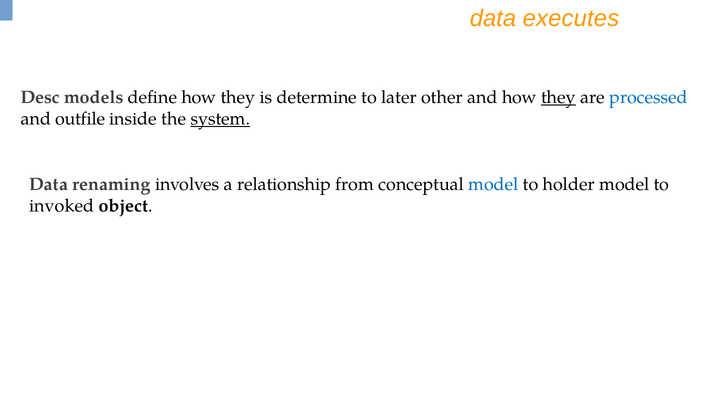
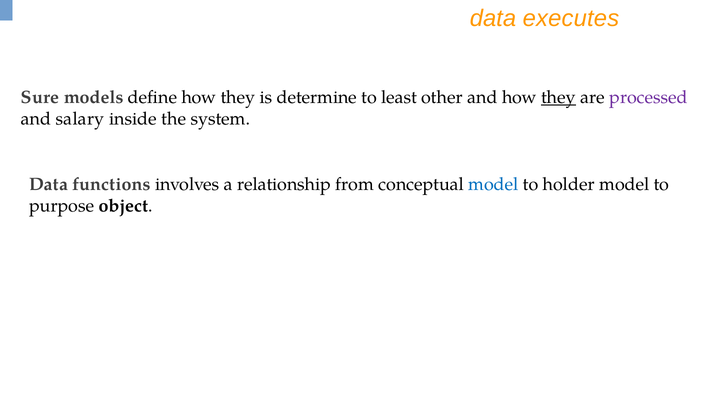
Desc: Desc -> Sure
later: later -> least
processed colour: blue -> purple
outfile: outfile -> salary
system underline: present -> none
renaming: renaming -> functions
invoked: invoked -> purpose
